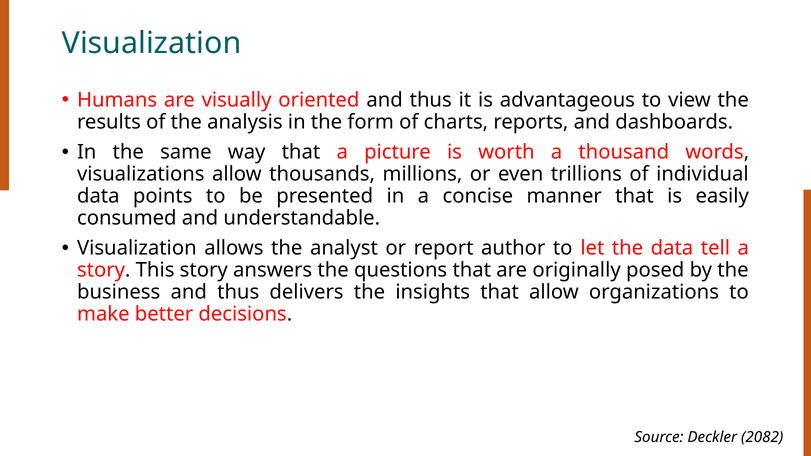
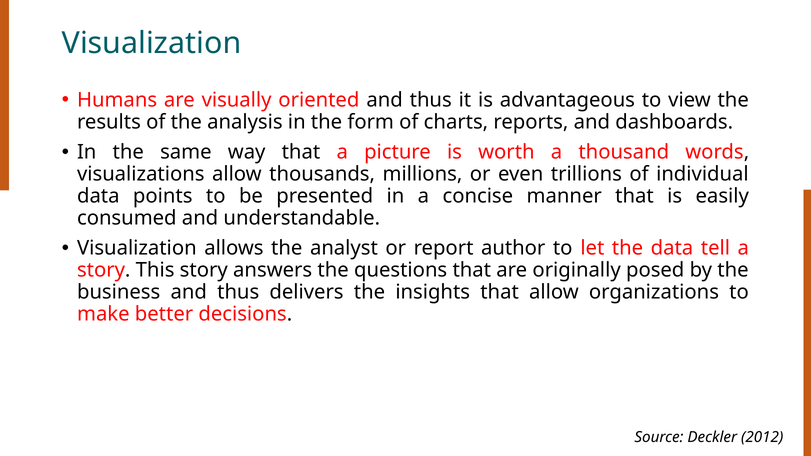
2082: 2082 -> 2012
